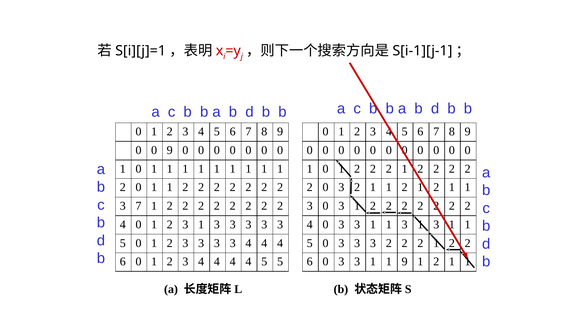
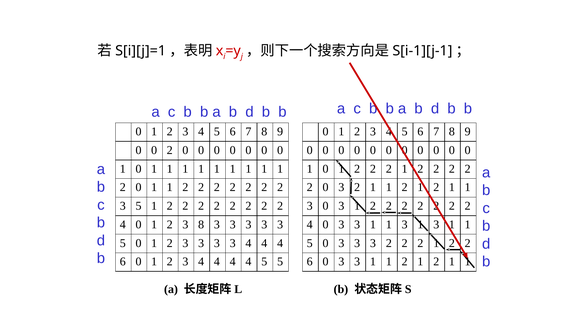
0 9: 9 -> 2
3 7: 7 -> 5
2 3 1: 1 -> 8
3 1 1 9: 9 -> 2
